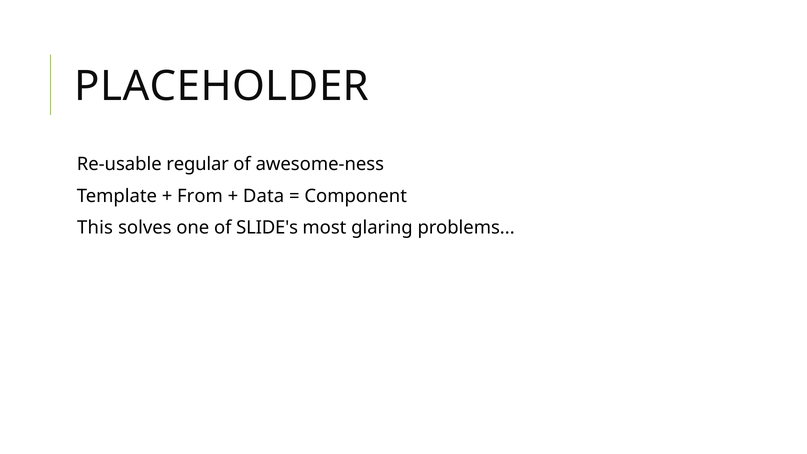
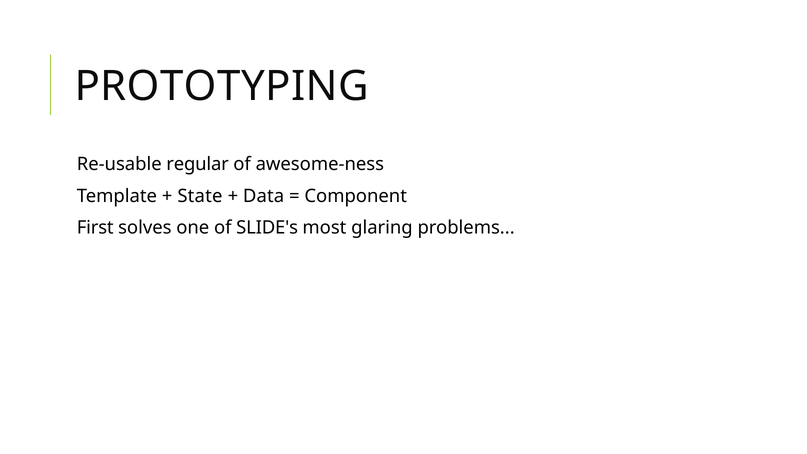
PLACEHOLDER: PLACEHOLDER -> PROTOTYPING
From: From -> State
This: This -> First
